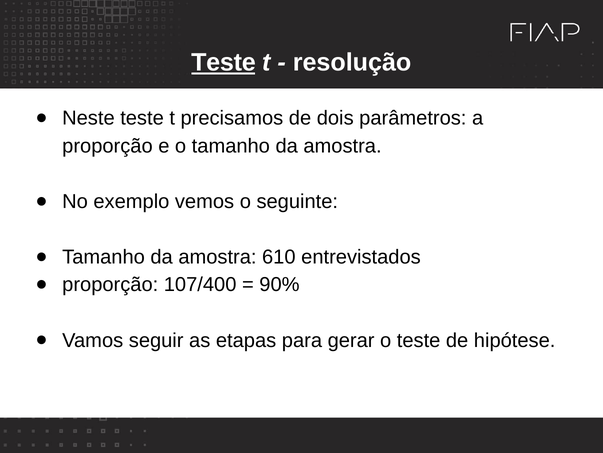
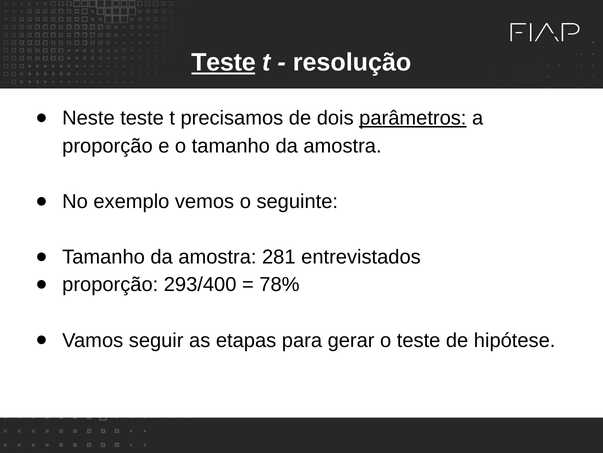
parâmetros underline: none -> present
610: 610 -> 281
107/400: 107/400 -> 293/400
90%: 90% -> 78%
